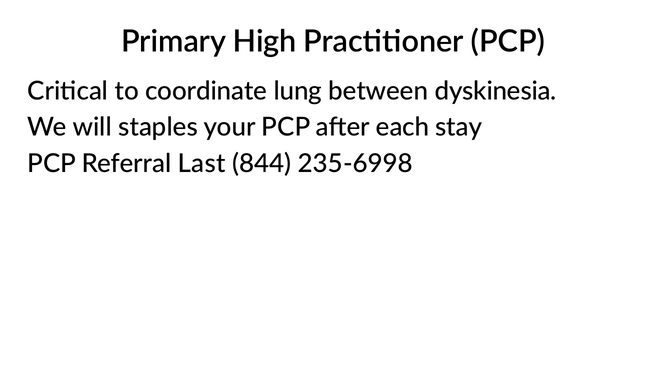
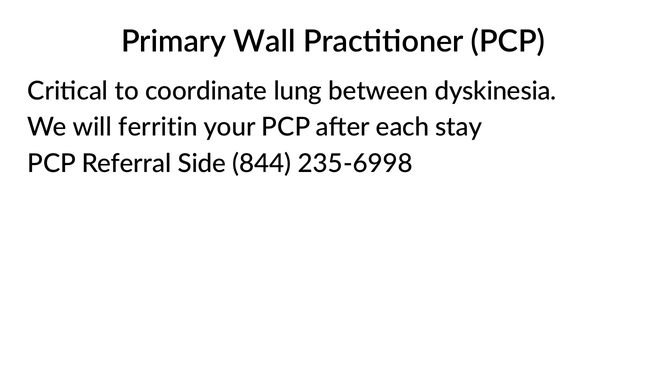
High: High -> Wall
staples: staples -> ferritin
Last: Last -> Side
